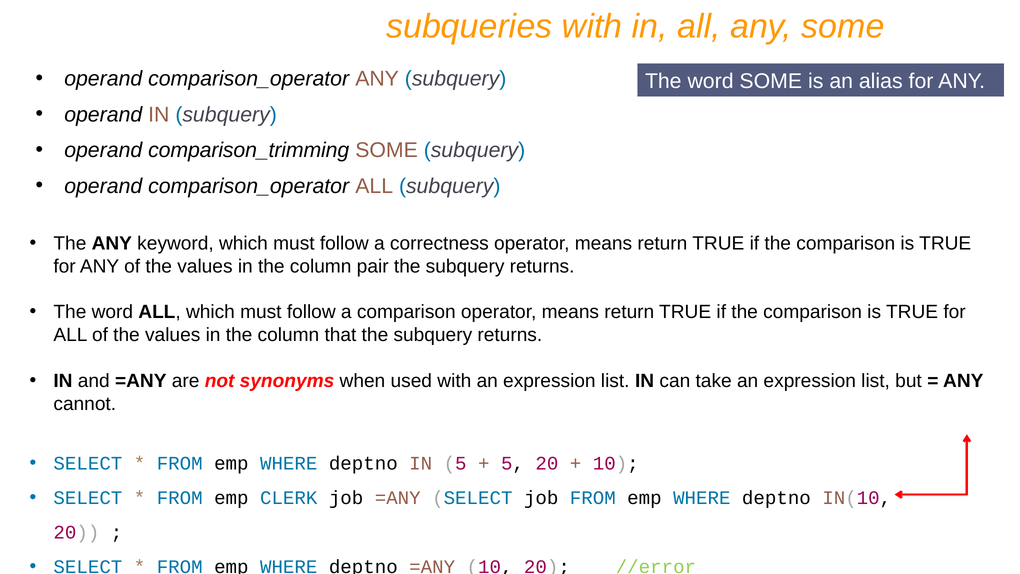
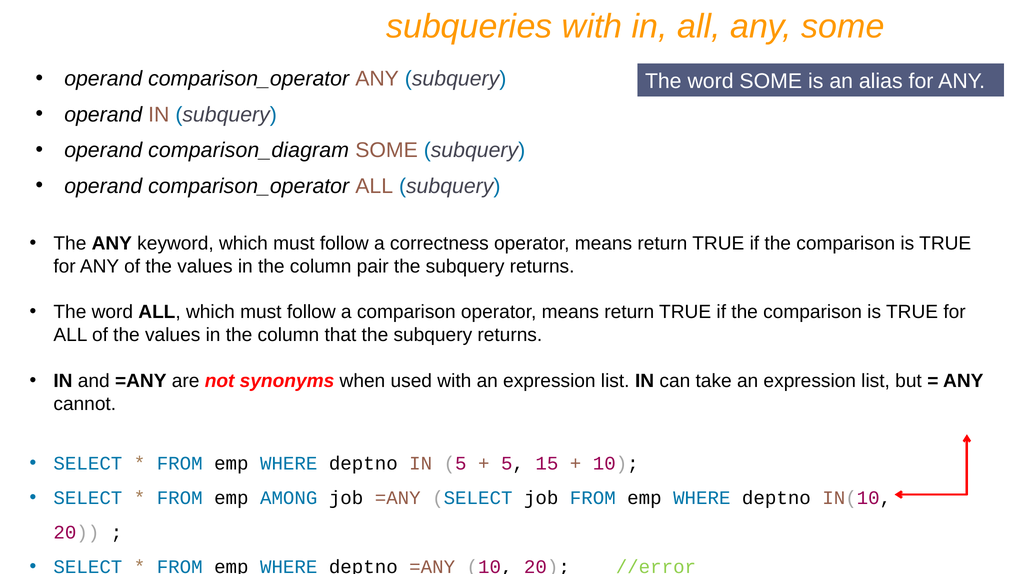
comparison_trimming: comparison_trimming -> comparison_diagram
5 20: 20 -> 15
CLERK: CLERK -> AMONG
